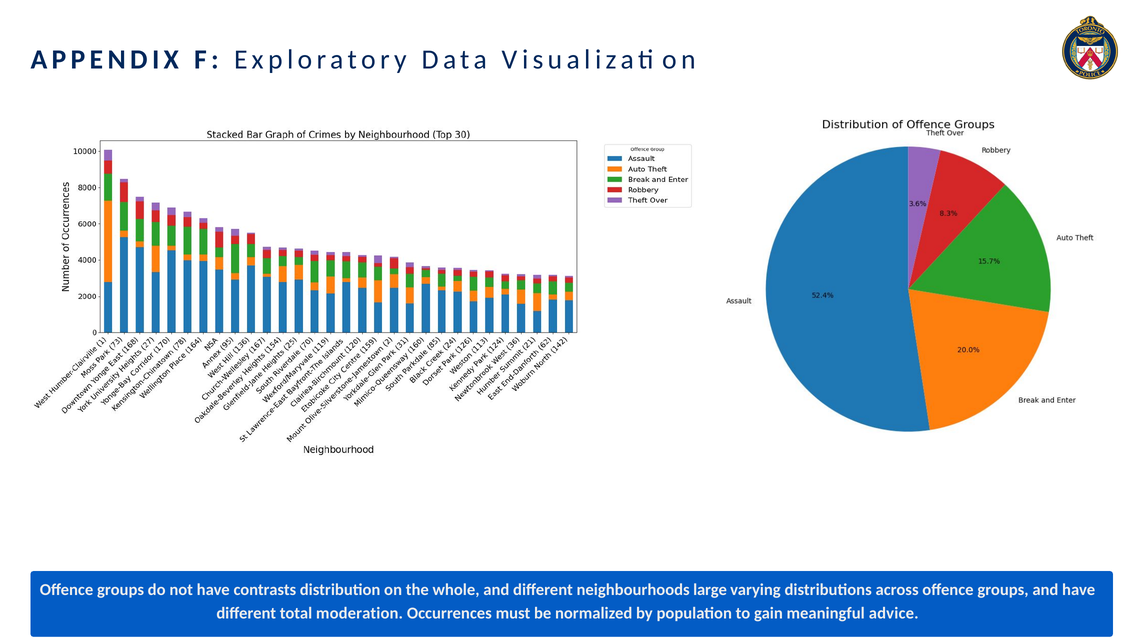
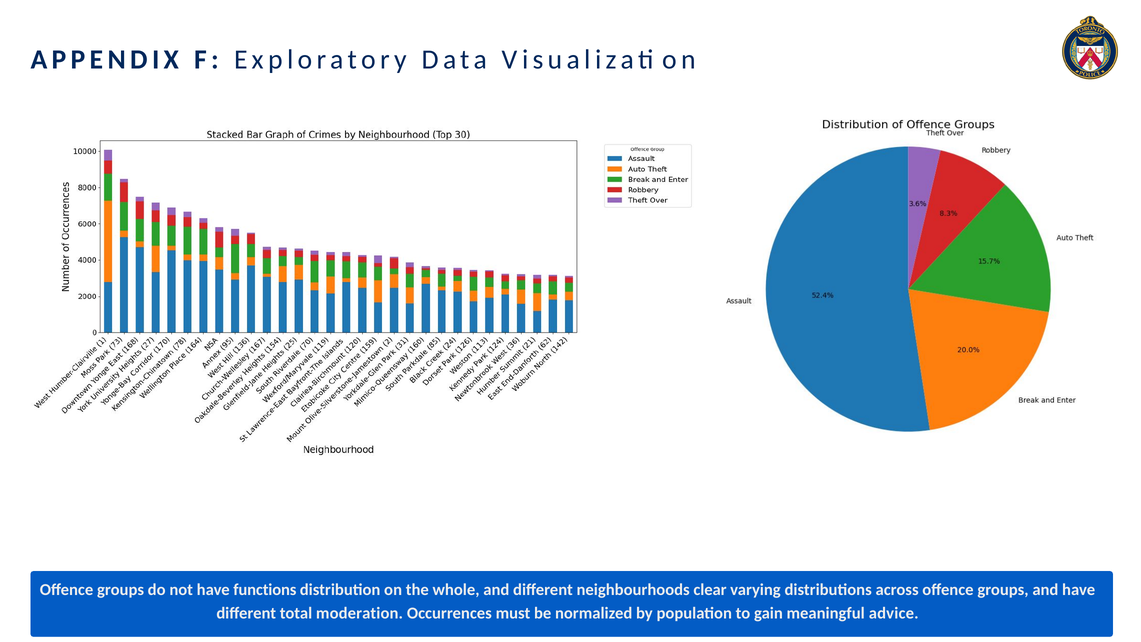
contrasts: contrasts -> functions
large: large -> clear
